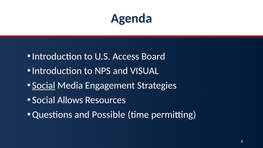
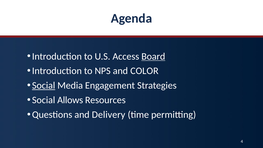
Board underline: none -> present
VISUAL: VISUAL -> COLOR
Possible: Possible -> Delivery
